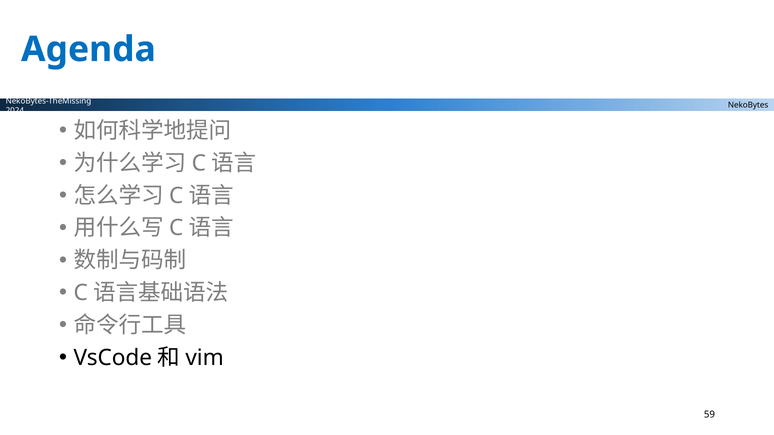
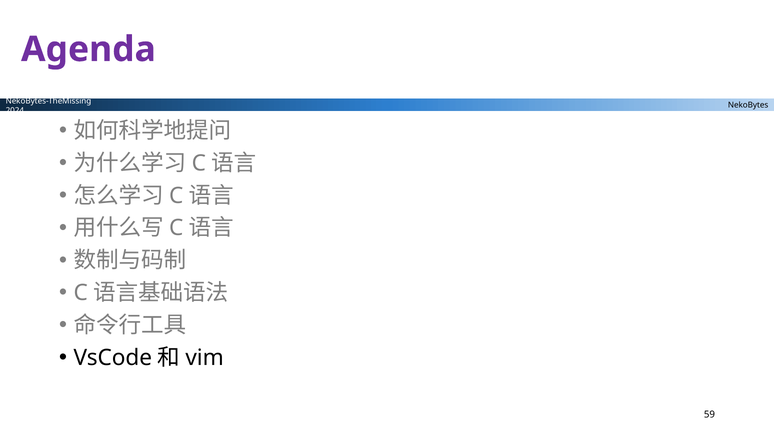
Agenda colour: blue -> purple
